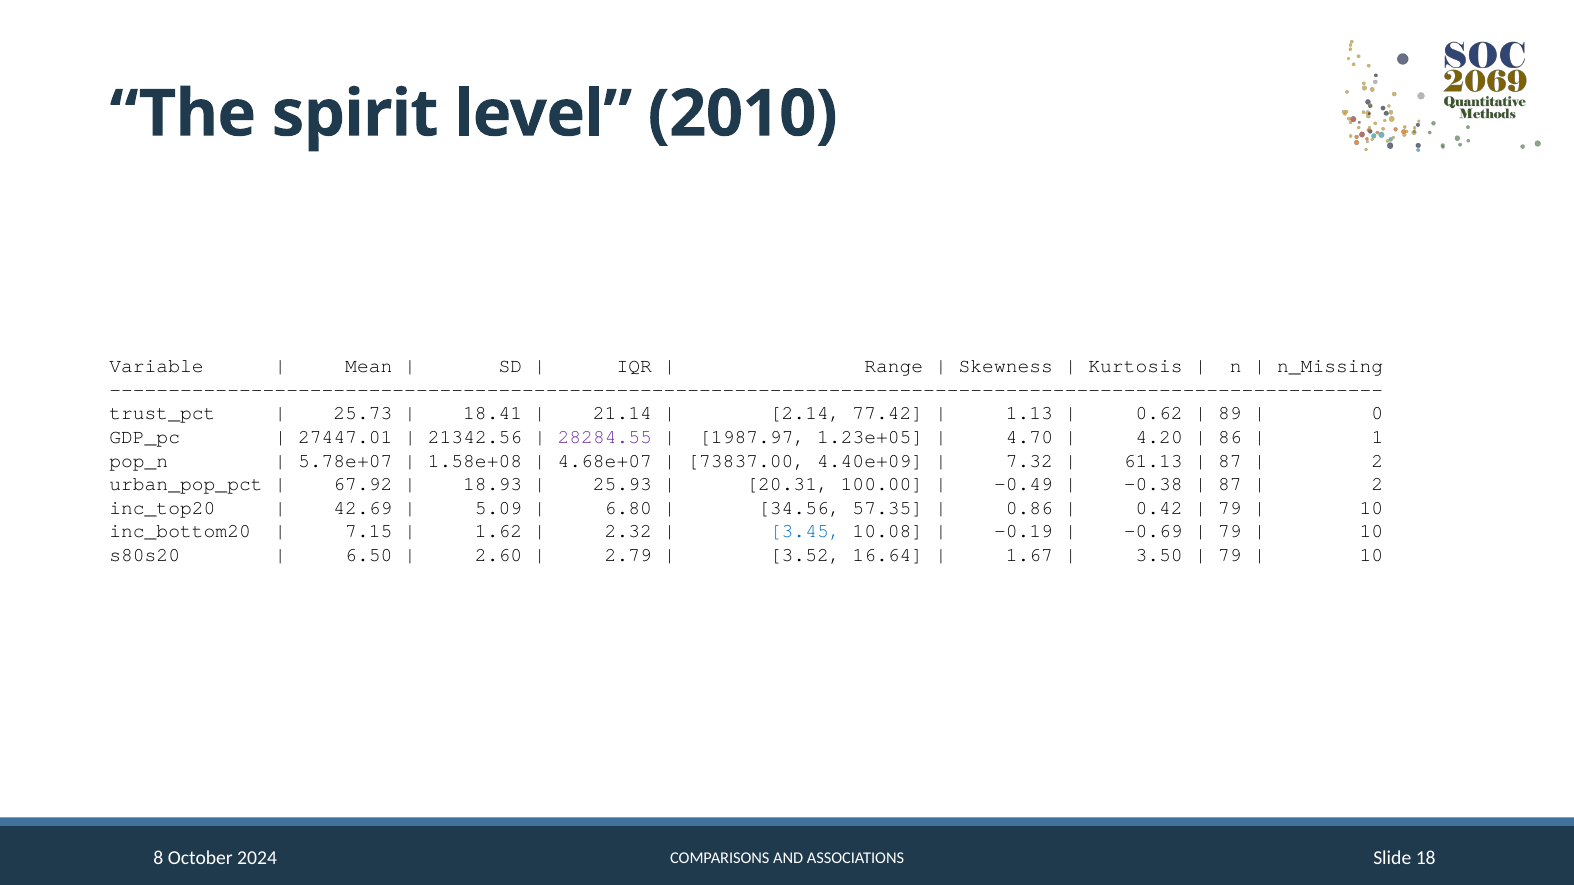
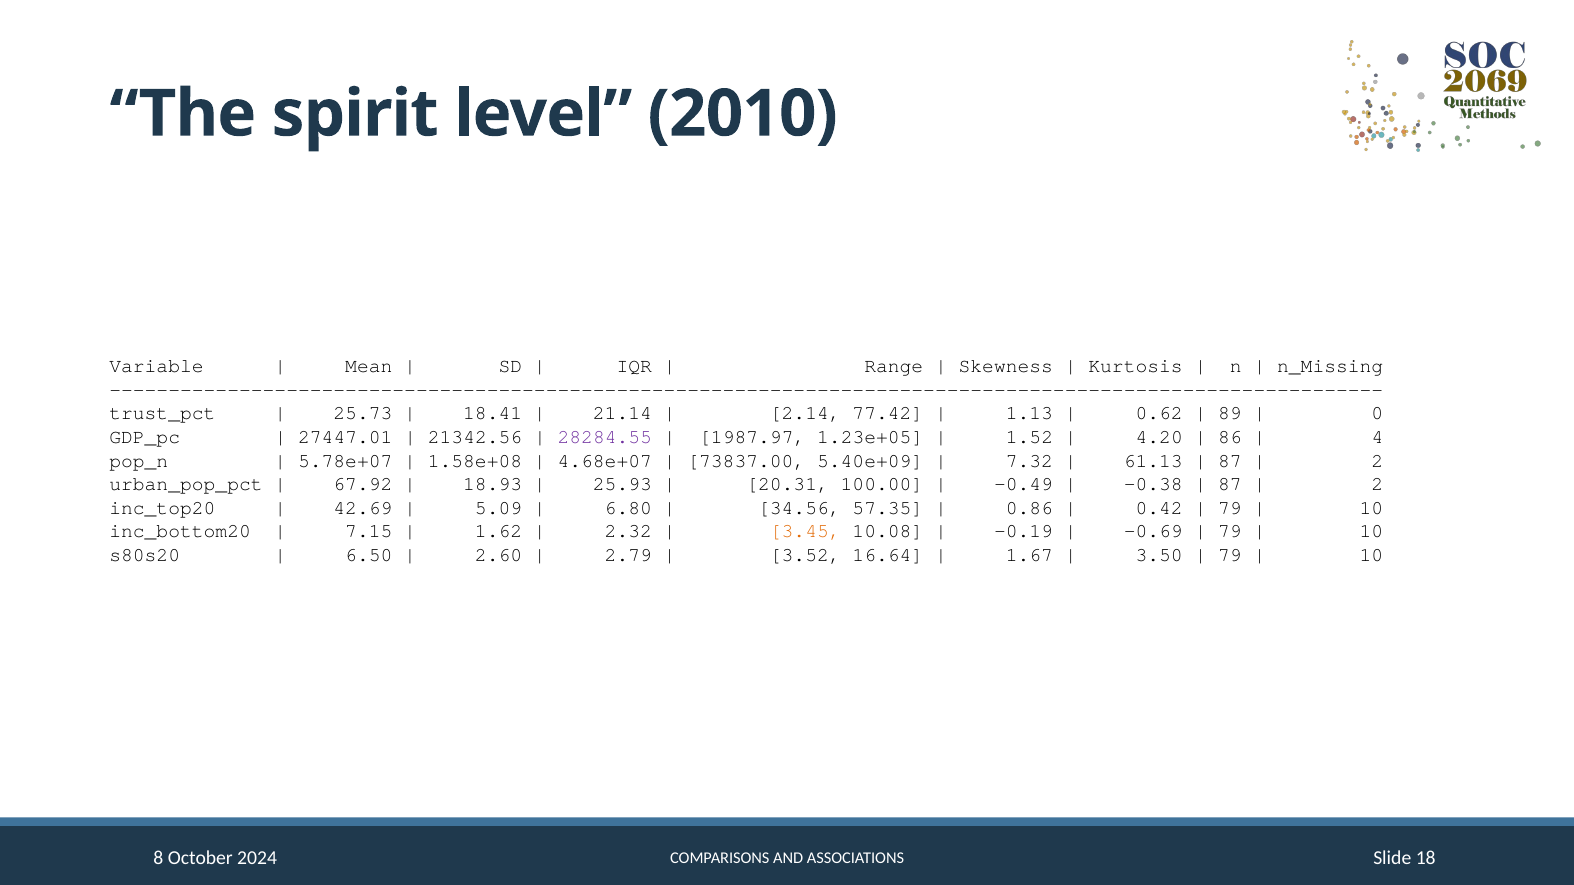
4.70: 4.70 -> 1.52
1: 1 -> 4
4.40e+09: 4.40e+09 -> 5.40e+09
3.45 colour: blue -> orange
